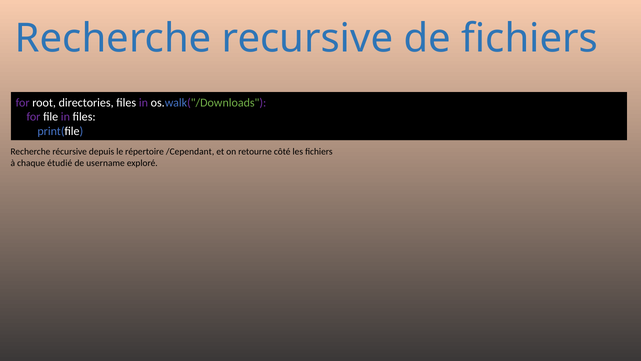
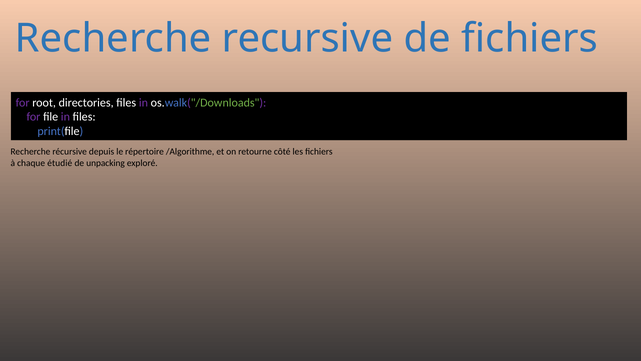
/Cependant: /Cependant -> /Algorithme
username: username -> unpacking
